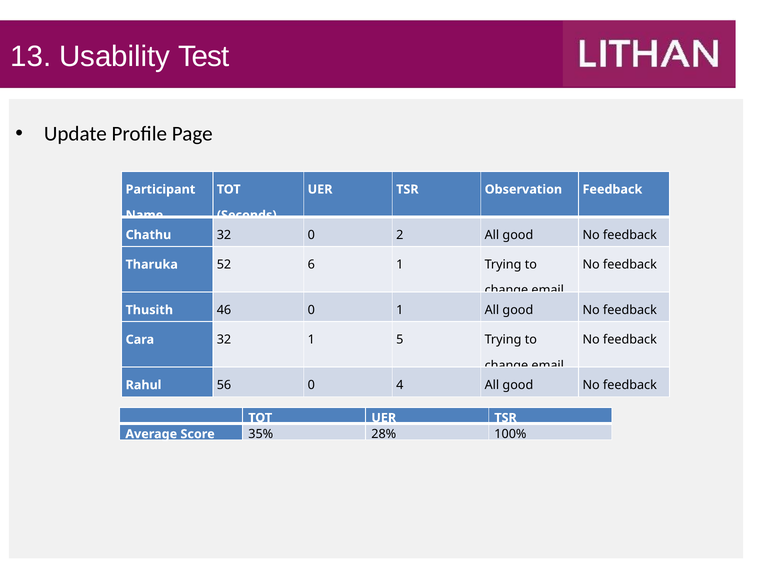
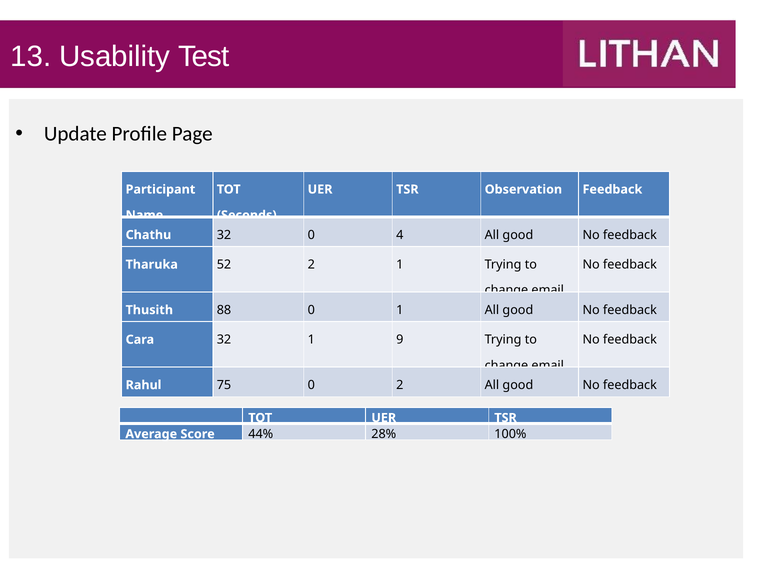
2: 2 -> 4
52 6: 6 -> 2
46: 46 -> 88
5: 5 -> 9
56: 56 -> 75
0 4: 4 -> 2
35%: 35% -> 44%
